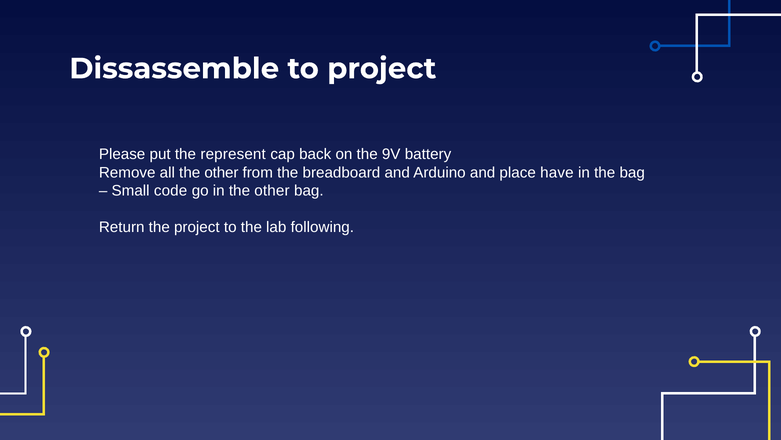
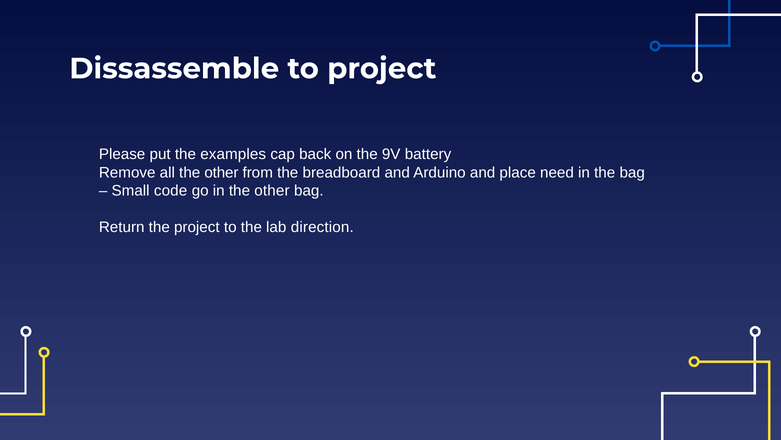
represent: represent -> examples
have: have -> need
following: following -> direction
